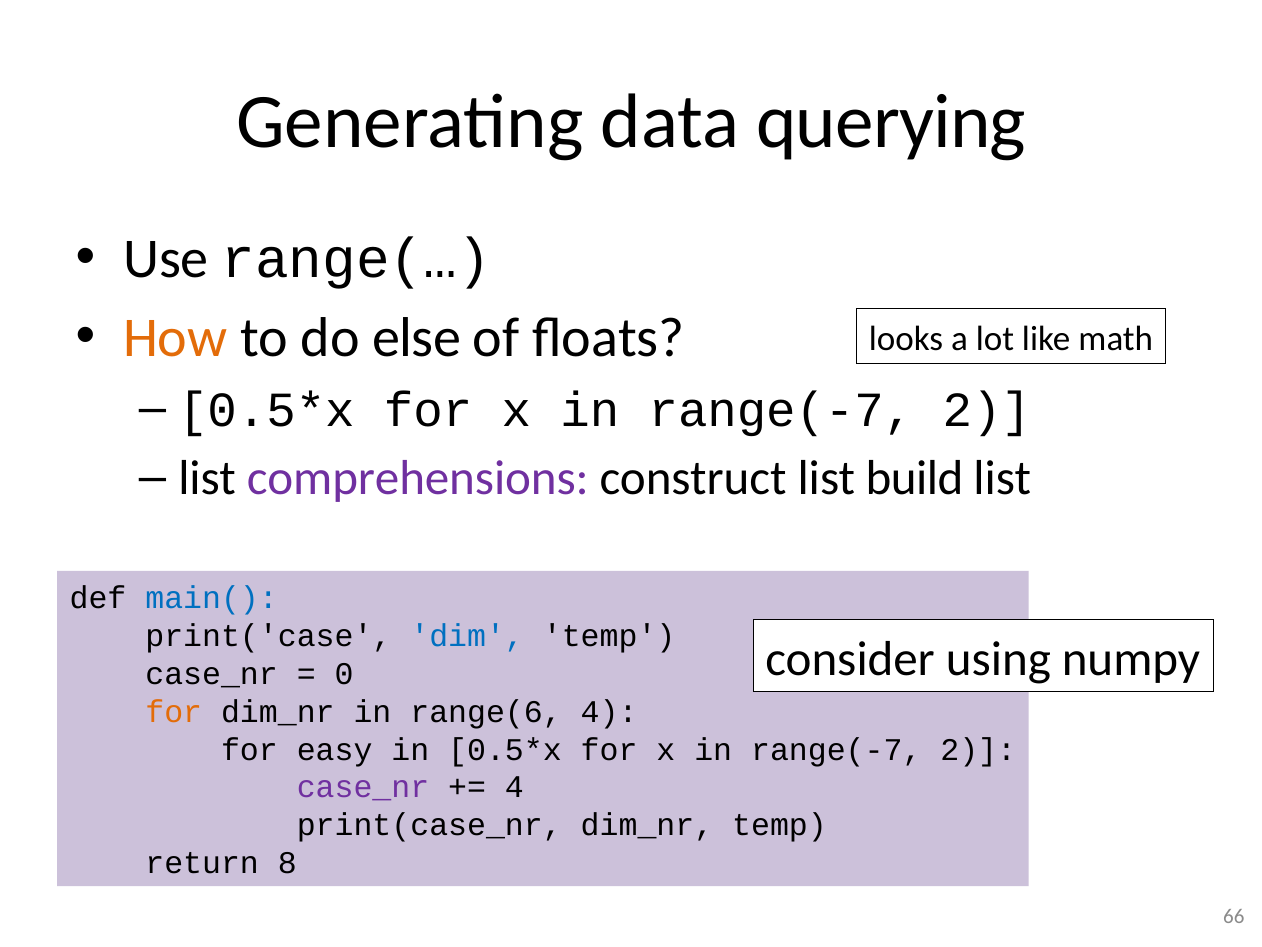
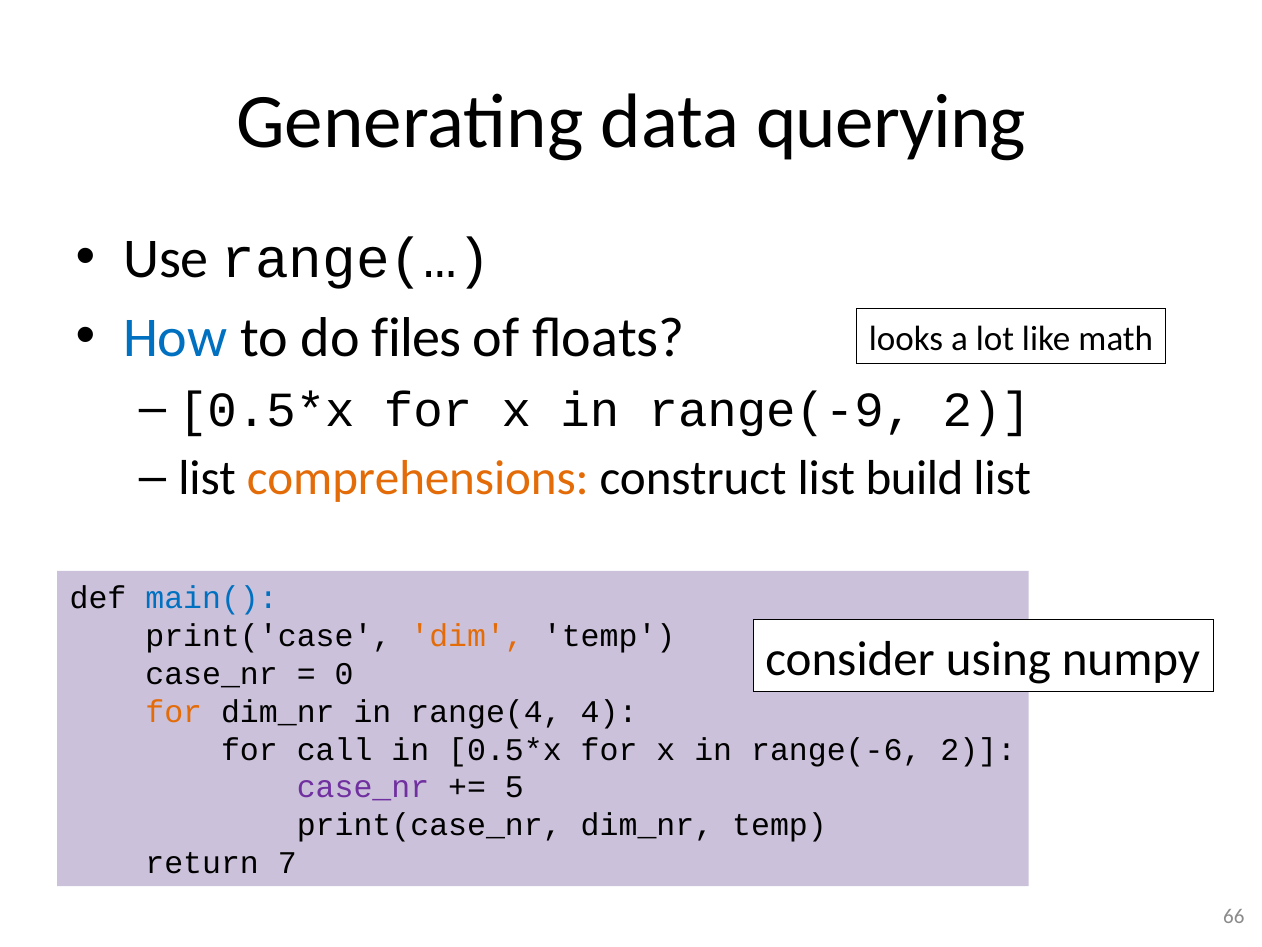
How colour: orange -> blue
else: else -> files
range(-7 at (781, 410): range(-7 -> range(-9
comprehensions colour: purple -> orange
dim colour: blue -> orange
range(6: range(6 -> range(4
easy: easy -> call
range(-7 at (836, 749): range(-7 -> range(-6
4 at (514, 787): 4 -> 5
8: 8 -> 7
